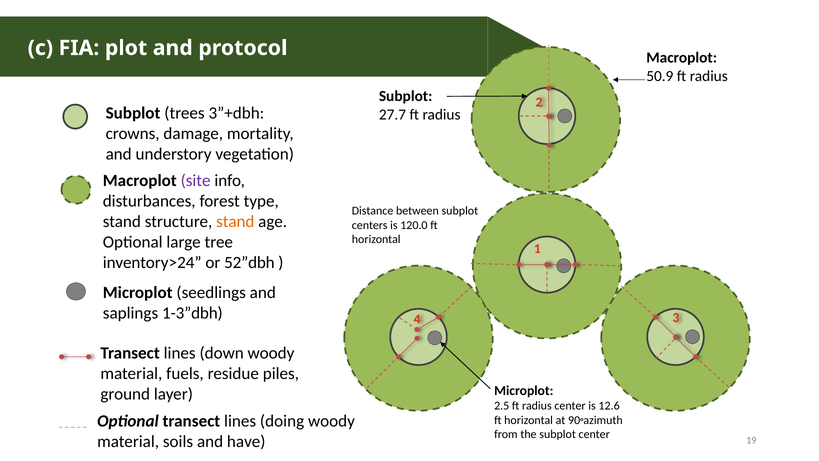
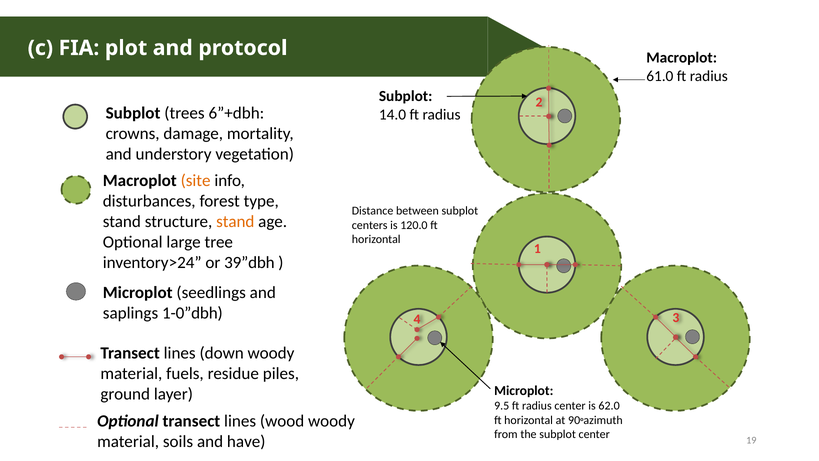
50.9: 50.9 -> 61.0
3”+dbh: 3”+dbh -> 6”+dbh
27.7: 27.7 -> 14.0
site colour: purple -> orange
52”dbh: 52”dbh -> 39”dbh
1-3”dbh: 1-3”dbh -> 1-0”dbh
2.5: 2.5 -> 9.5
12.6: 12.6 -> 62.0
doing: doing -> wood
